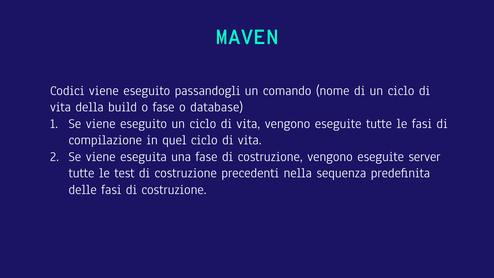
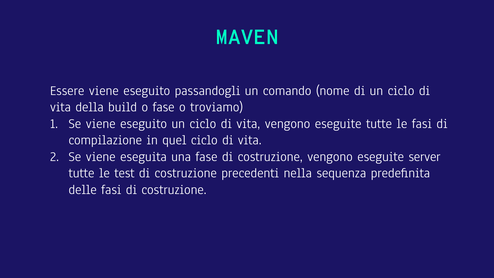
Codici: Codici -> Essere
database: database -> troviamo
